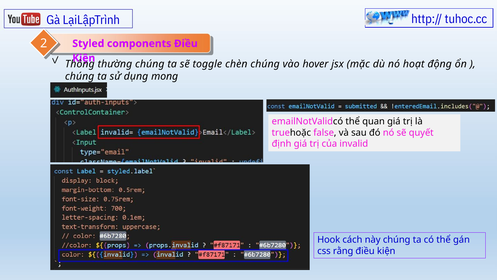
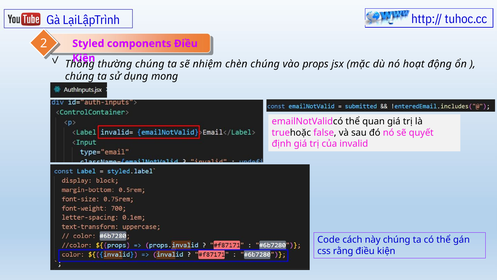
toggle: toggle -> nhiệm
hover: hover -> props
Hook: Hook -> Code
